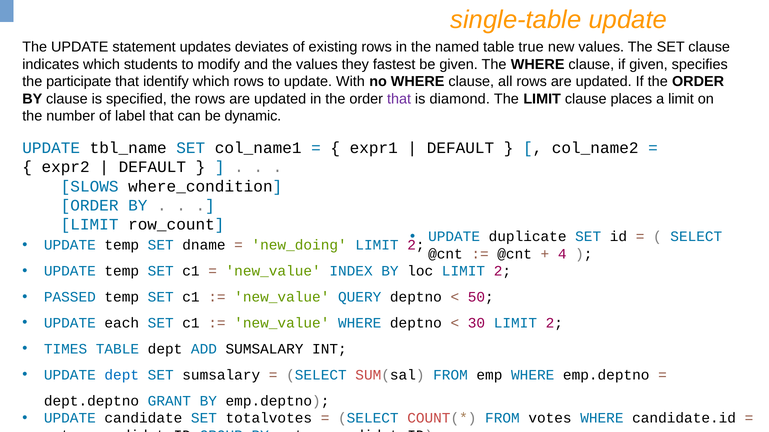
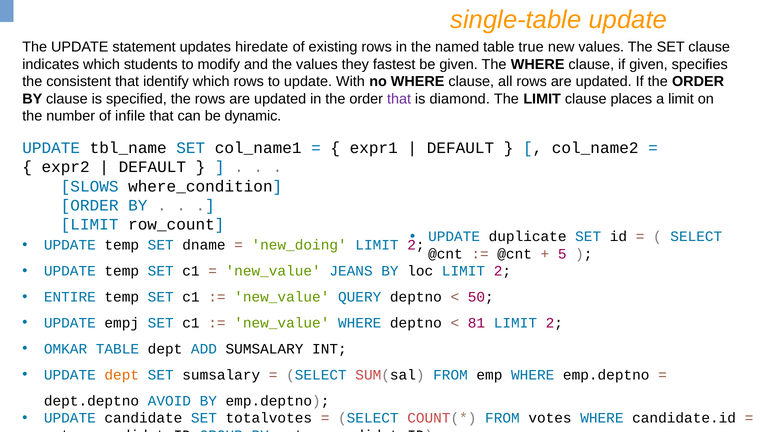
deviates: deviates -> hiredate
participate: participate -> consistent
label: label -> infile
4: 4 -> 5
INDEX: INDEX -> JEANS
PASSED: PASSED -> ENTIRE
each: each -> empj
30: 30 -> 81
TIMES: TIMES -> OMKAR
dept at (122, 375) colour: blue -> orange
GRANT: GRANT -> AVOID
